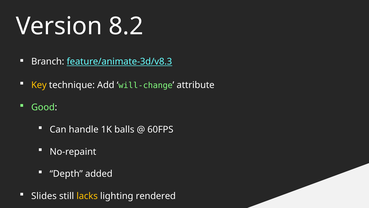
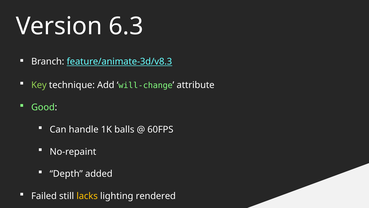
8.2: 8.2 -> 6.3
Key colour: yellow -> light green
Slides: Slides -> Failed
